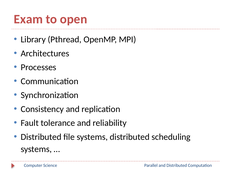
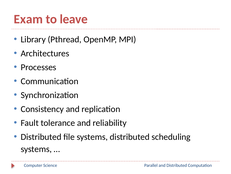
open: open -> leave
